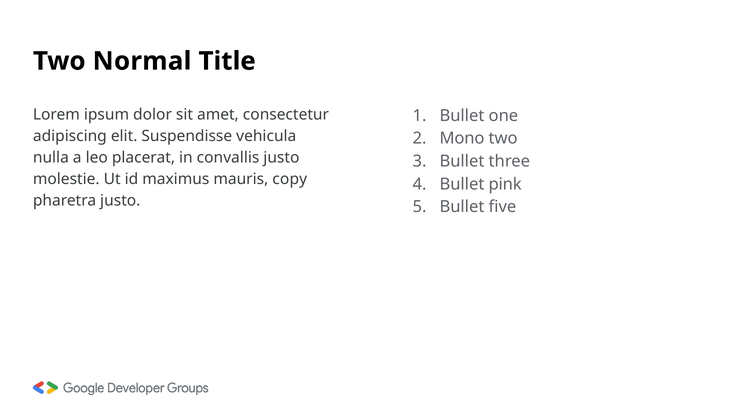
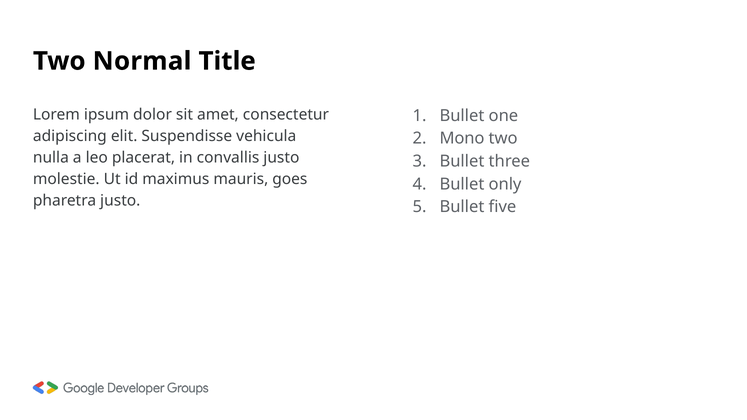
copy: copy -> goes
pink: pink -> only
